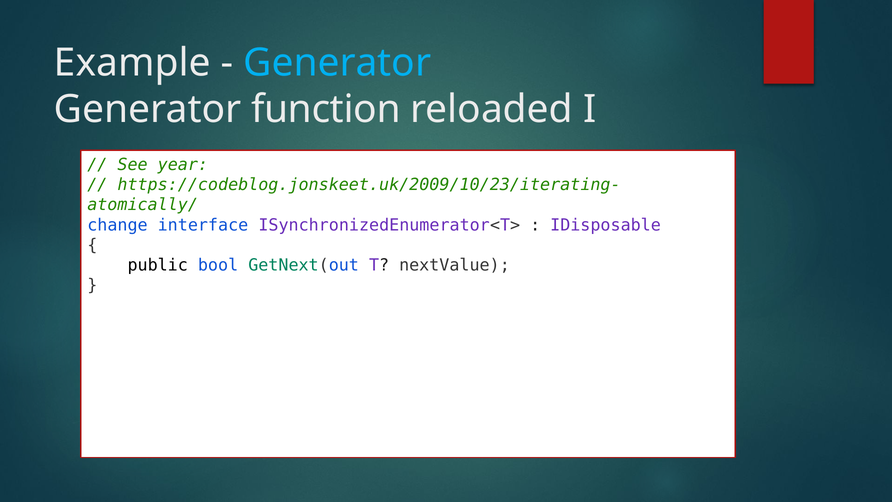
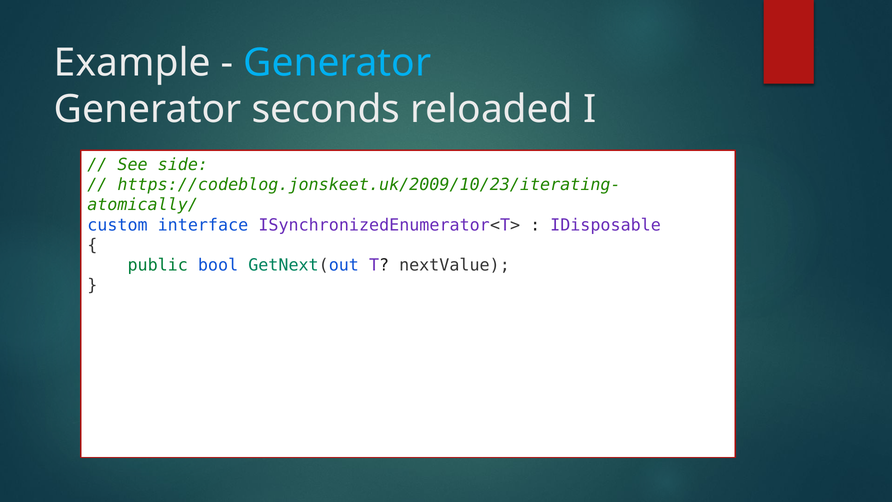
function: function -> seconds
year: year -> side
change: change -> custom
public colour: black -> green
